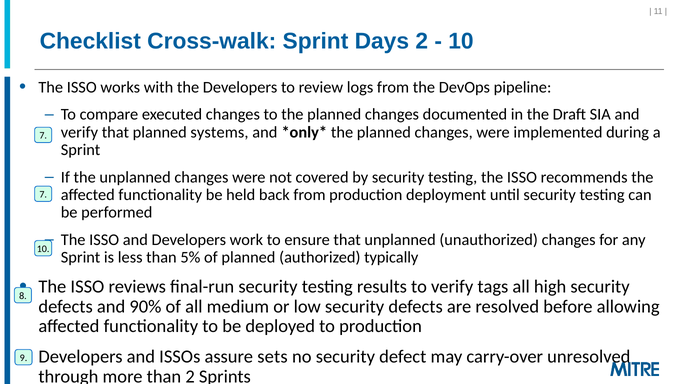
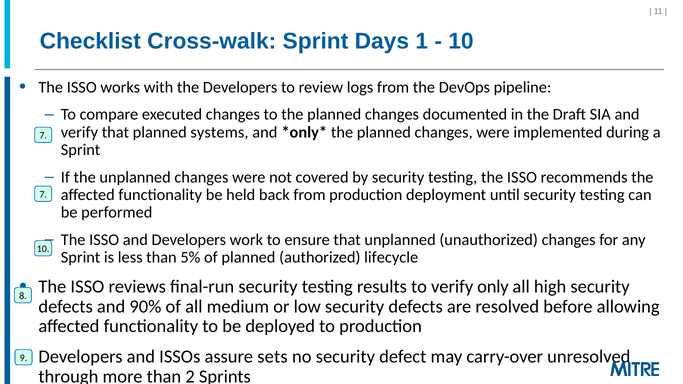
Days 2: 2 -> 1
typically: typically -> lifecycle
tags: tags -> only
